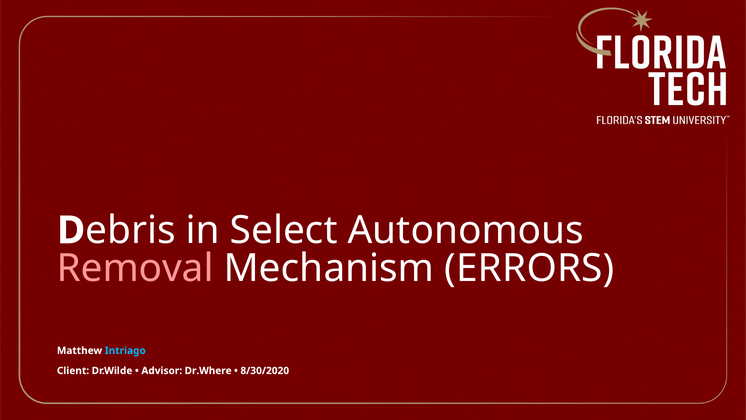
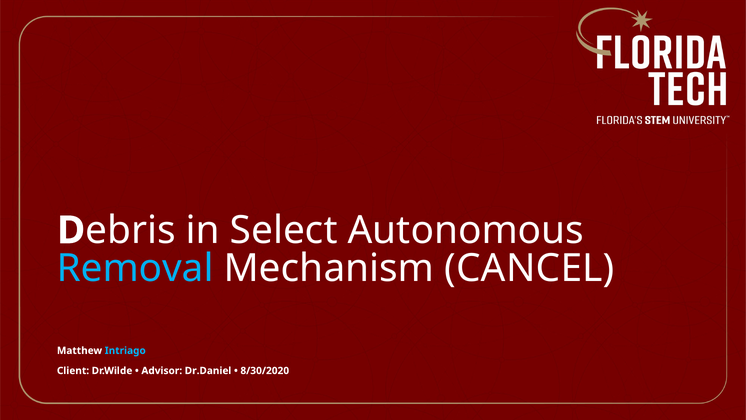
Removal colour: pink -> light blue
ERRORS: ERRORS -> CANCEL
Dr.Where: Dr.Where -> Dr.Daniel
